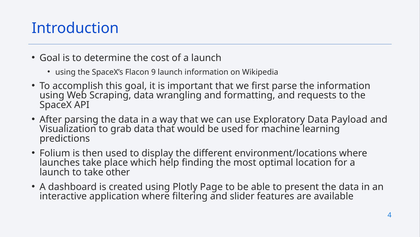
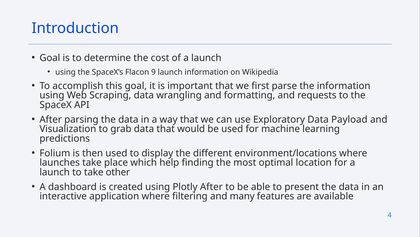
Plotly Page: Page -> After
slider: slider -> many
